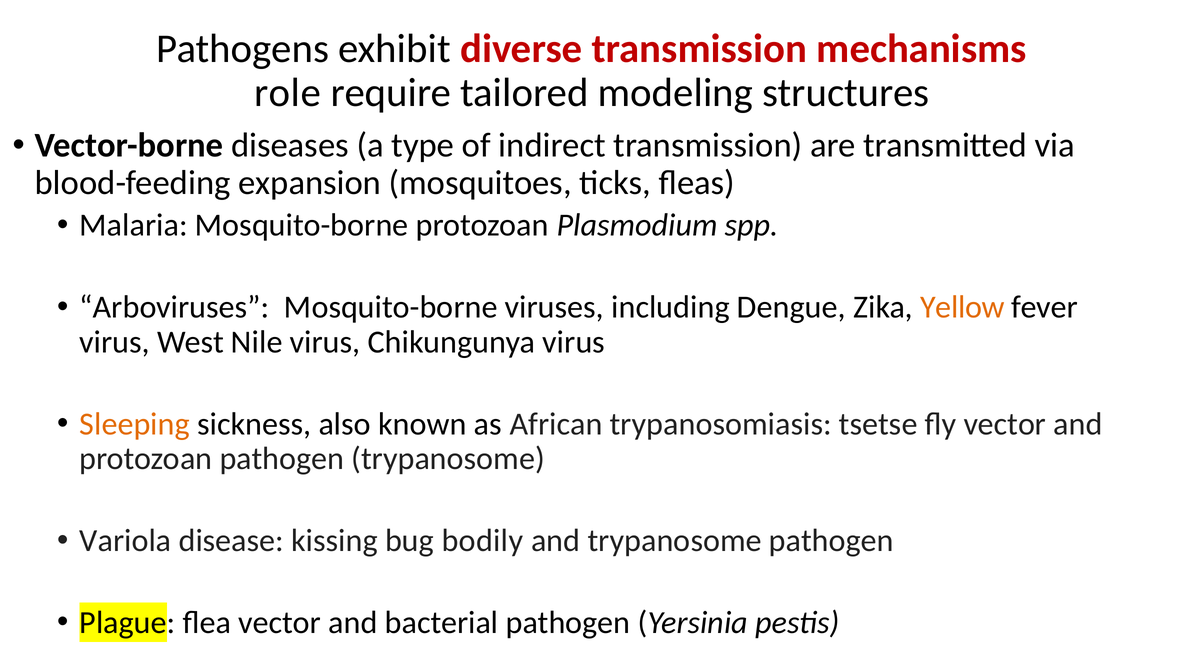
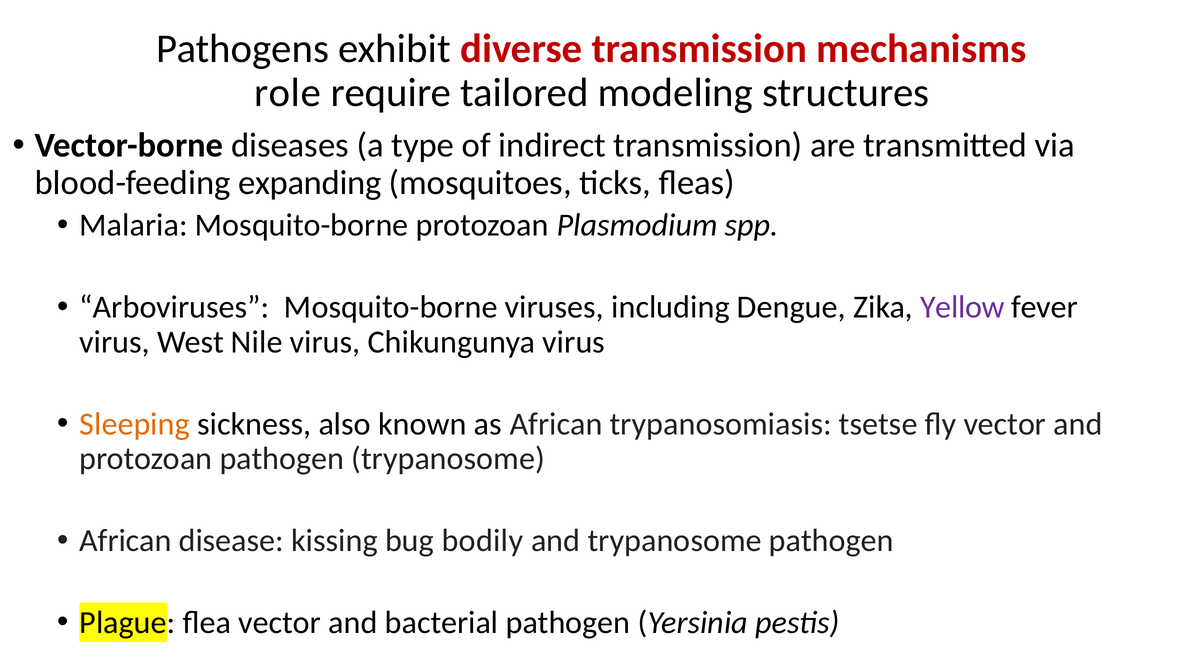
expansion: expansion -> expanding
Yellow colour: orange -> purple
Variola at (125, 541): Variola -> African
